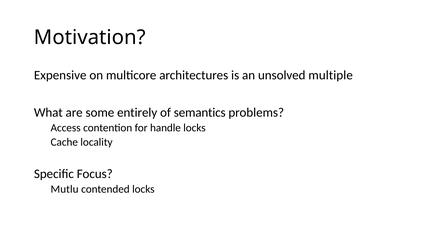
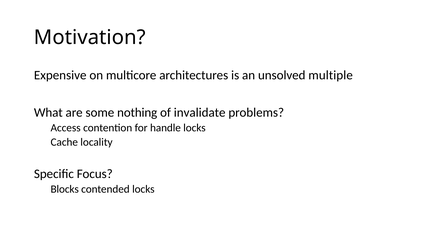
entirely: entirely -> nothing
semantics: semantics -> invalidate
Mutlu: Mutlu -> Blocks
